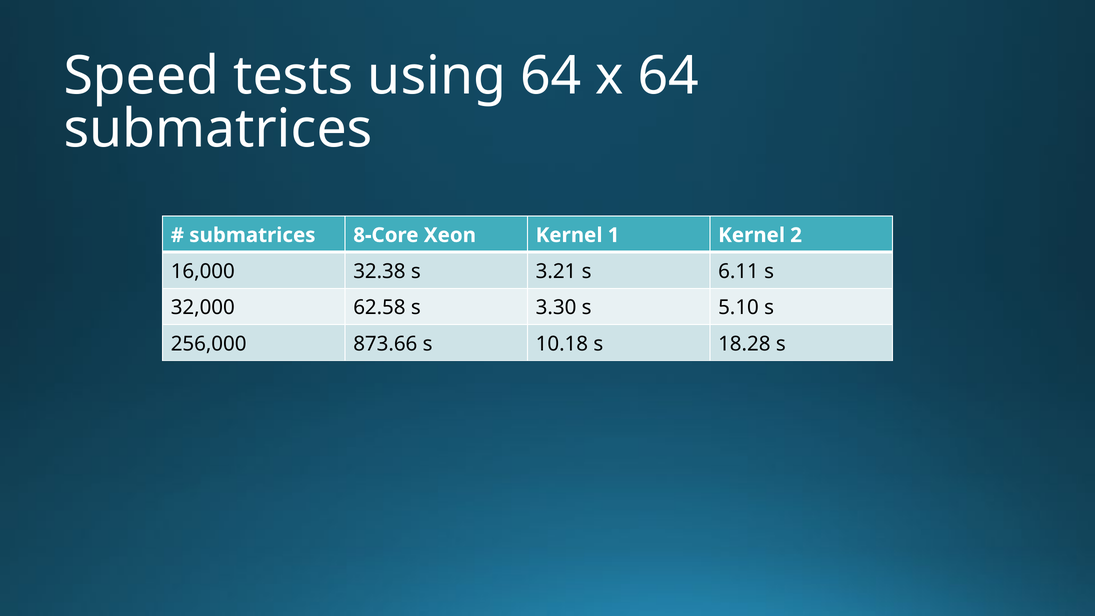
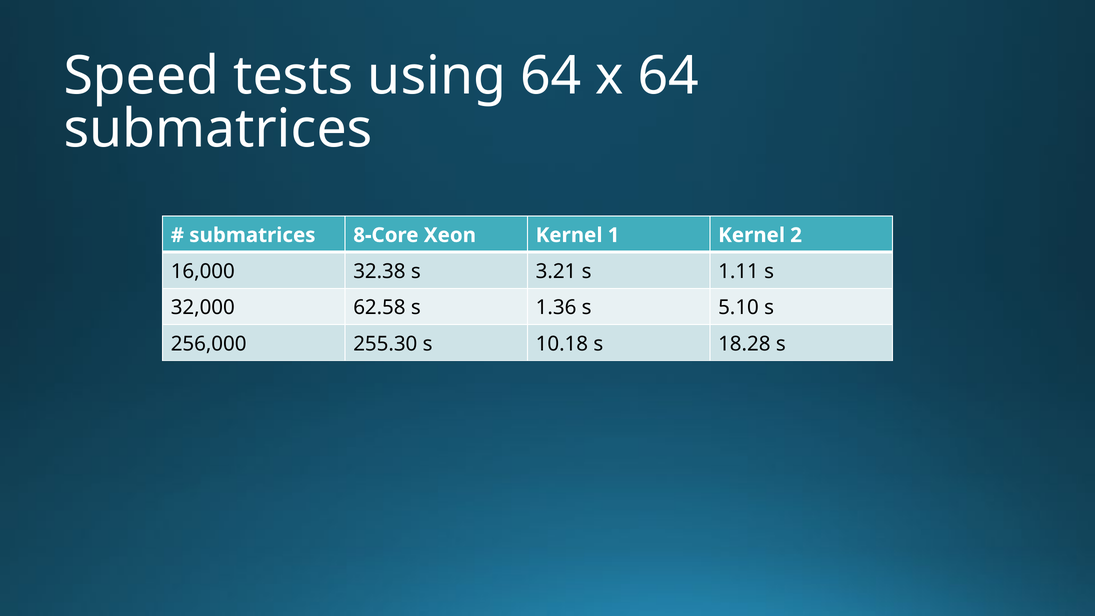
6.11: 6.11 -> 1.11
3.30: 3.30 -> 1.36
873.66: 873.66 -> 255.30
